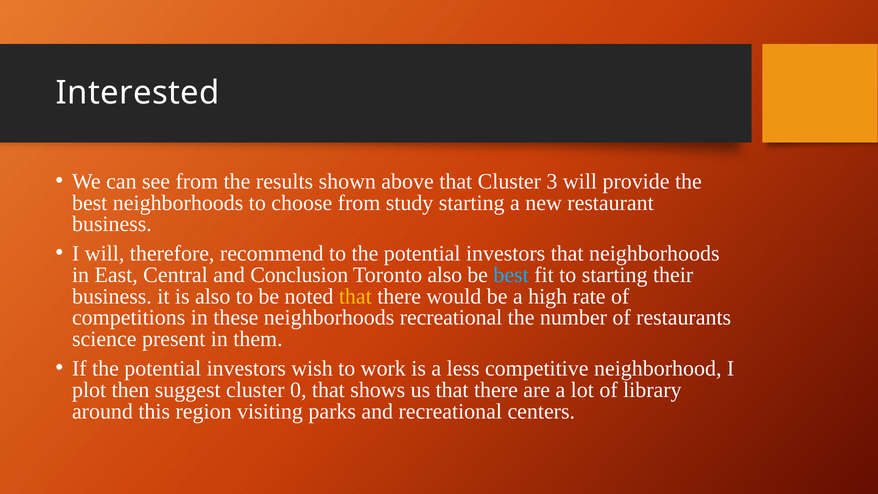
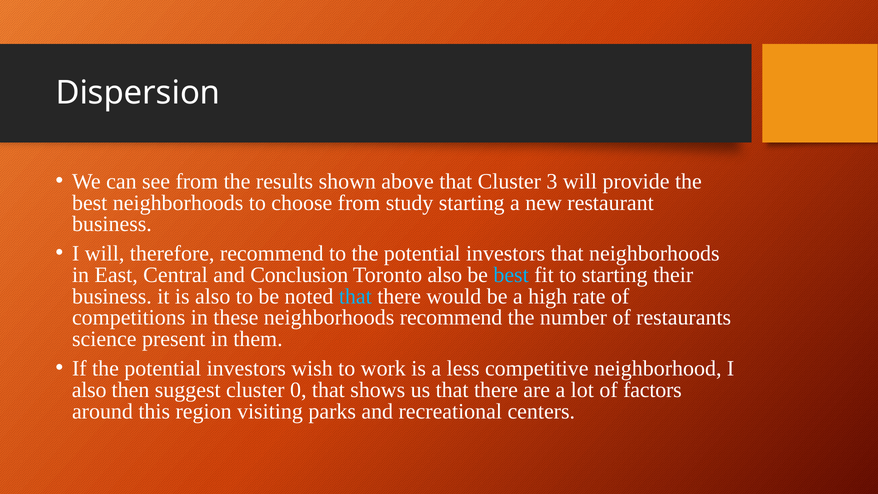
Interested: Interested -> Dispersion
that at (355, 296) colour: yellow -> light blue
neighborhoods recreational: recreational -> recommend
plot at (89, 390): plot -> also
library: library -> factors
